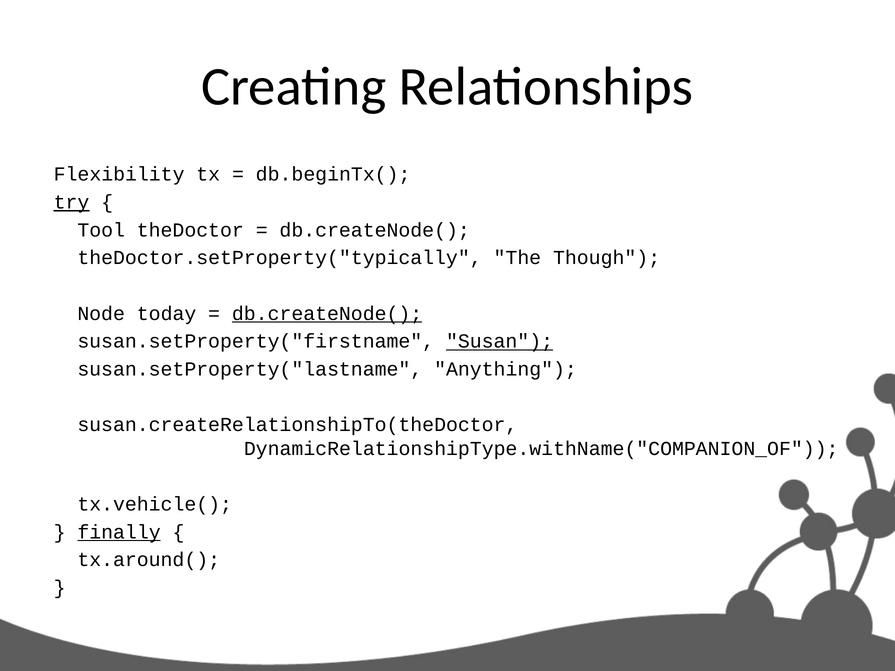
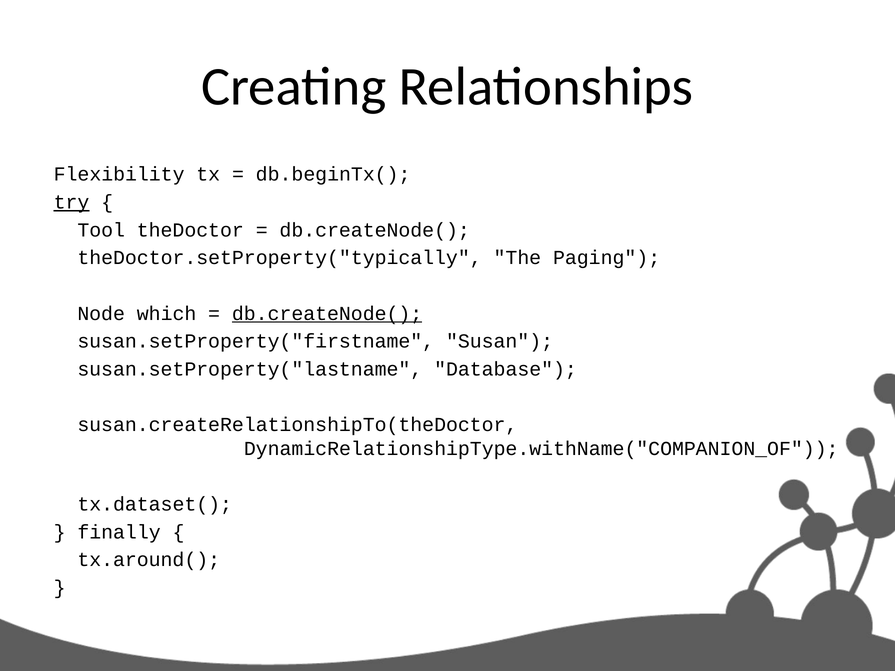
Though: Though -> Paging
today: today -> which
Susan underline: present -> none
Anything: Anything -> Database
tx.vehicle(: tx.vehicle( -> tx.dataset(
finally underline: present -> none
